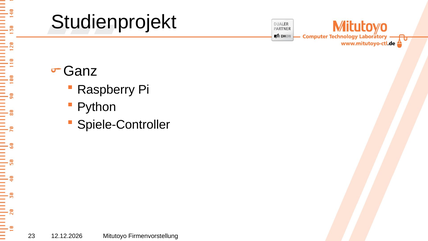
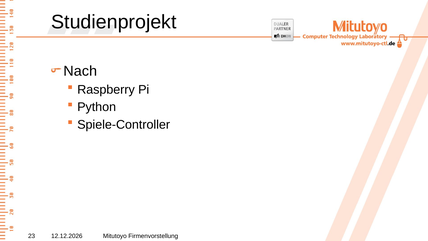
Ganz: Ganz -> Nach
